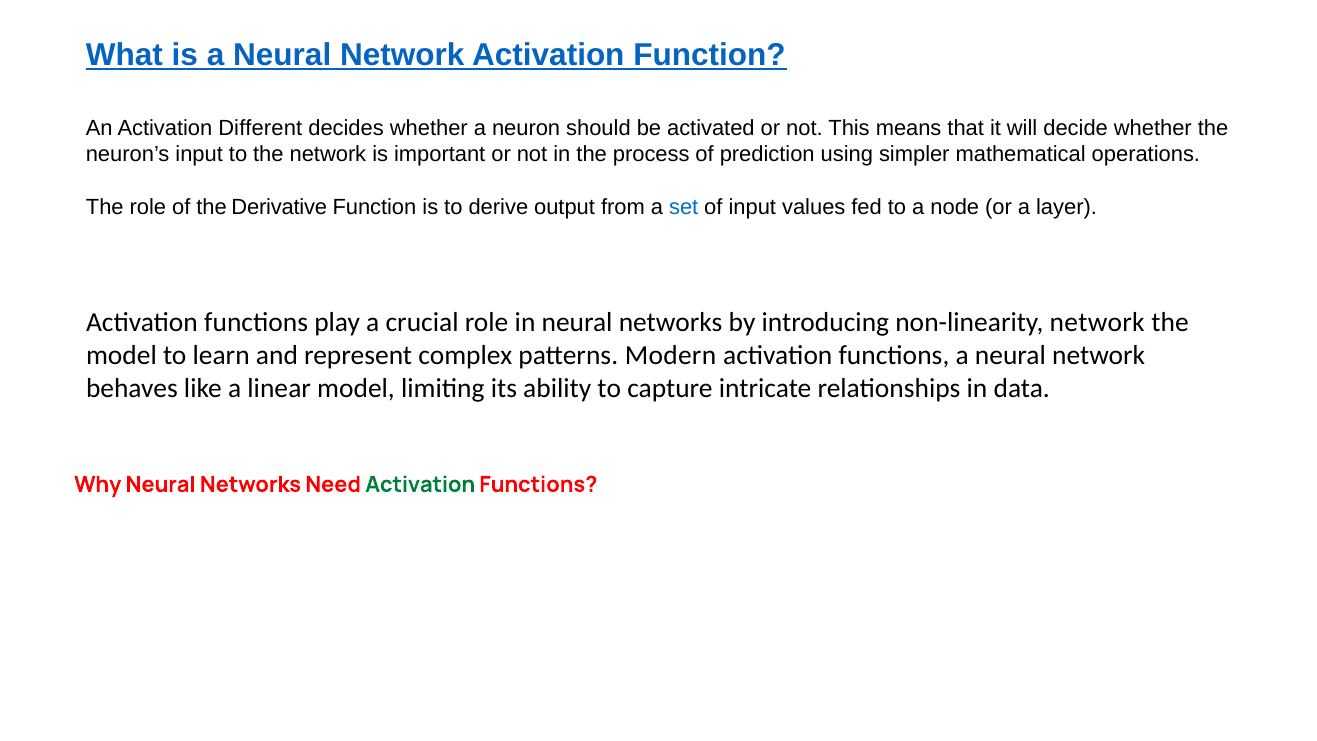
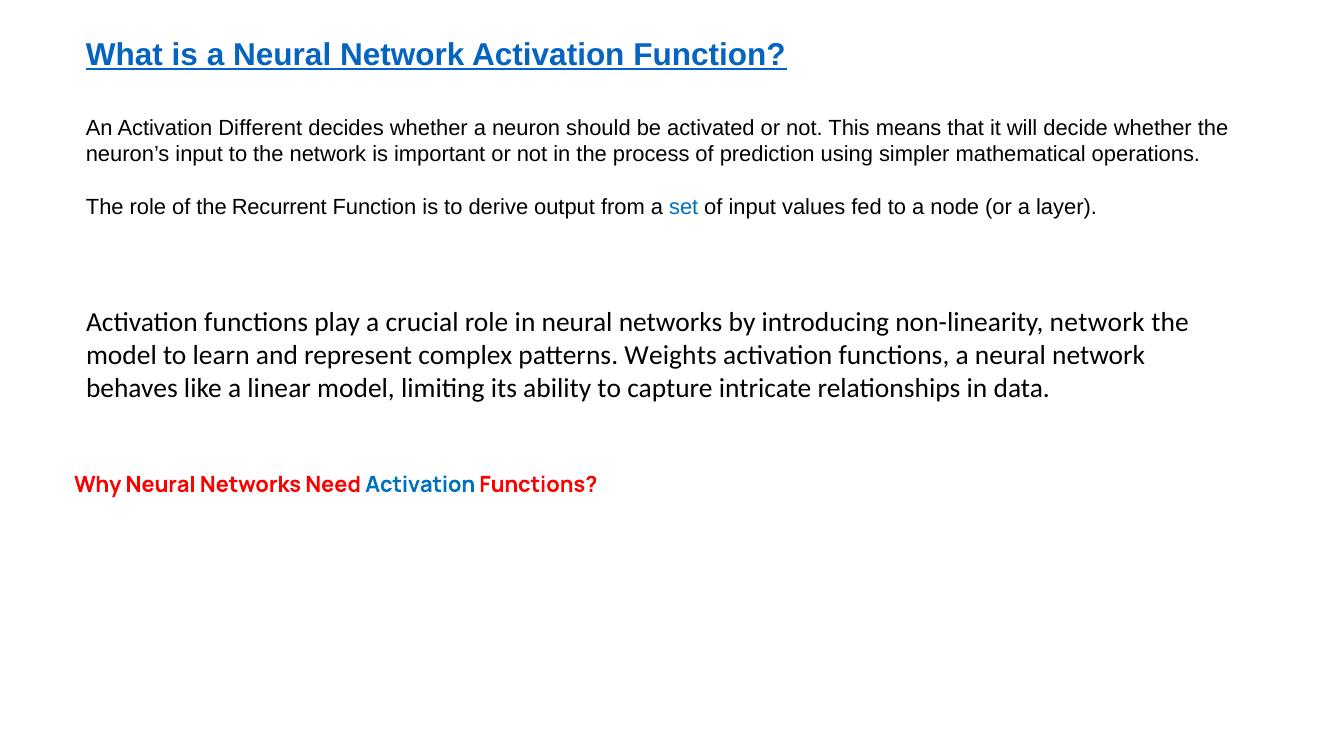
Derivative: Derivative -> Recurrent
Modern: Modern -> Weights
Activation at (420, 484) colour: green -> blue
